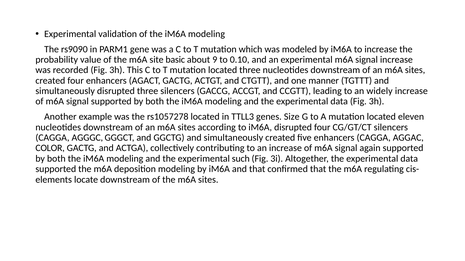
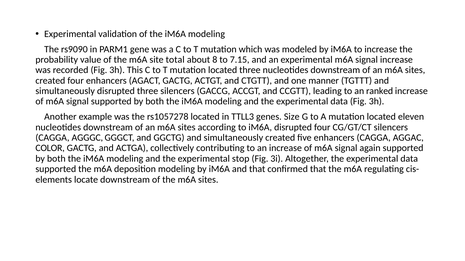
basic: basic -> total
9: 9 -> 8
0.10: 0.10 -> 7.15
widely: widely -> ranked
such: such -> stop
